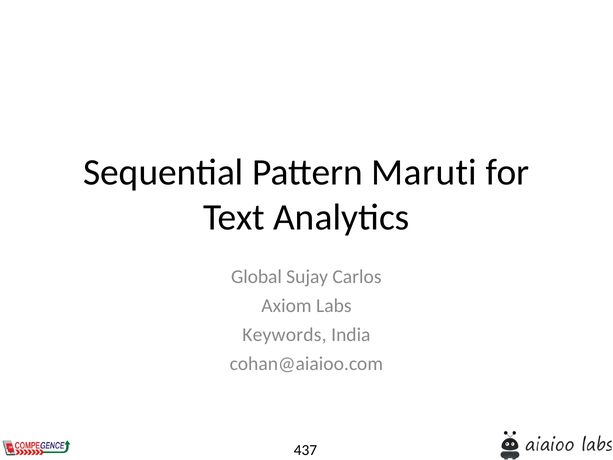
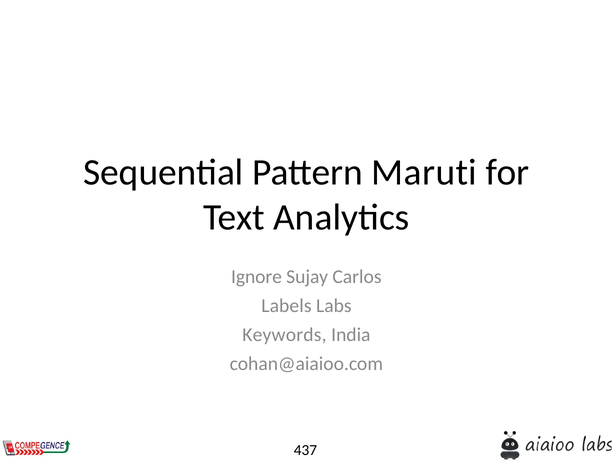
Global: Global -> Ignore
Axiom: Axiom -> Labels
